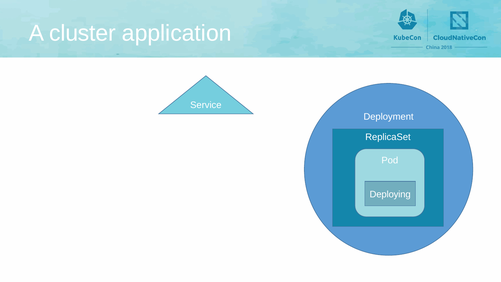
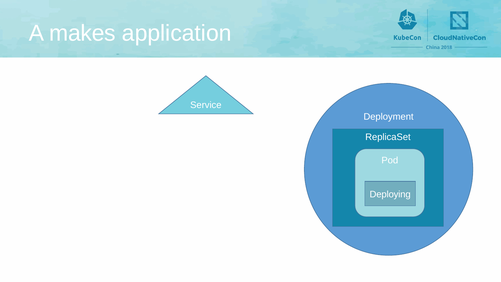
cluster: cluster -> makes
